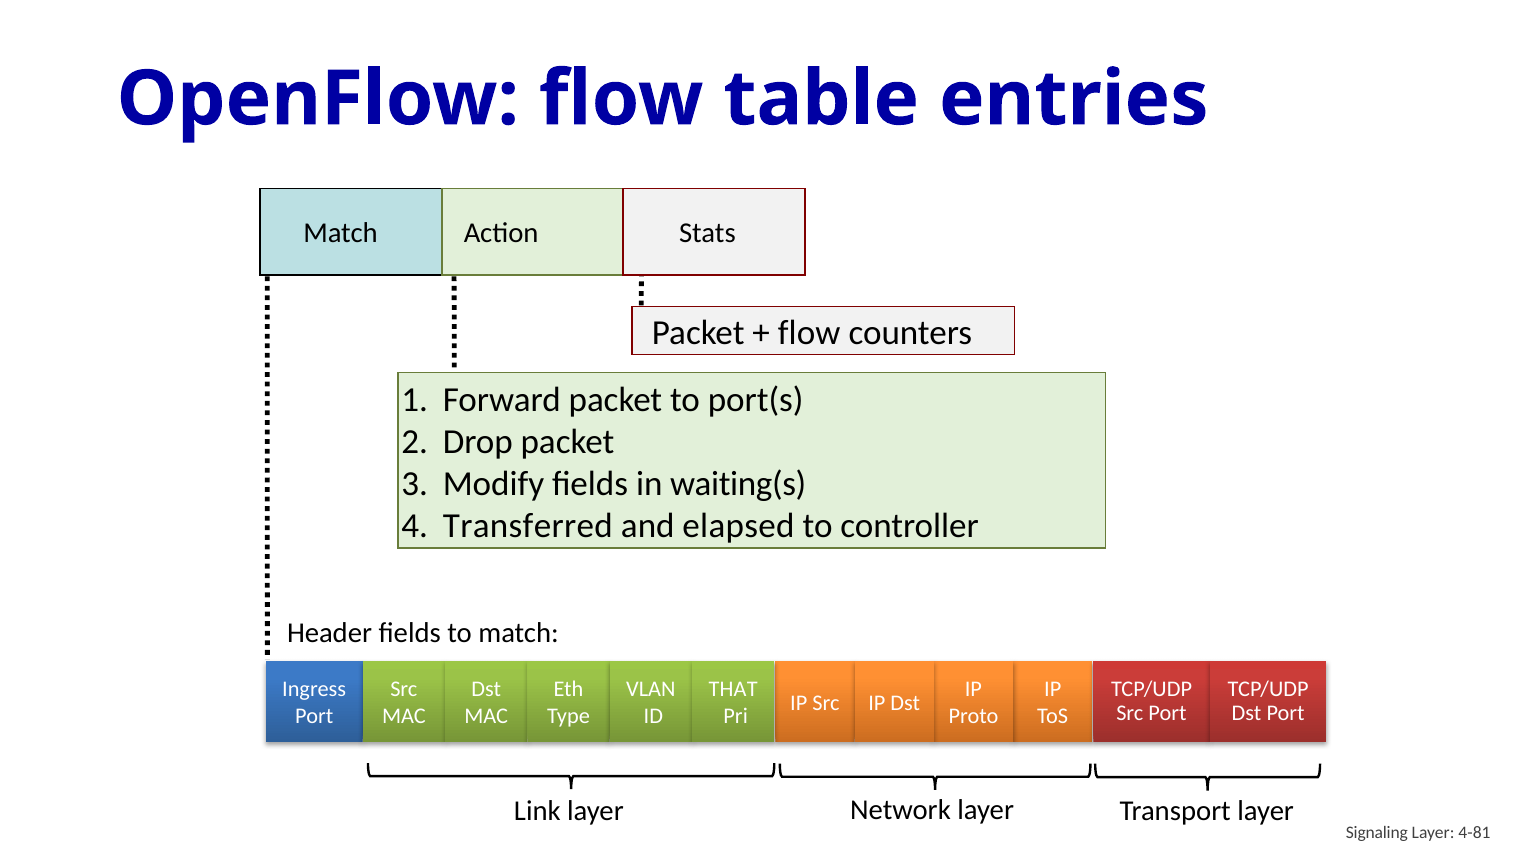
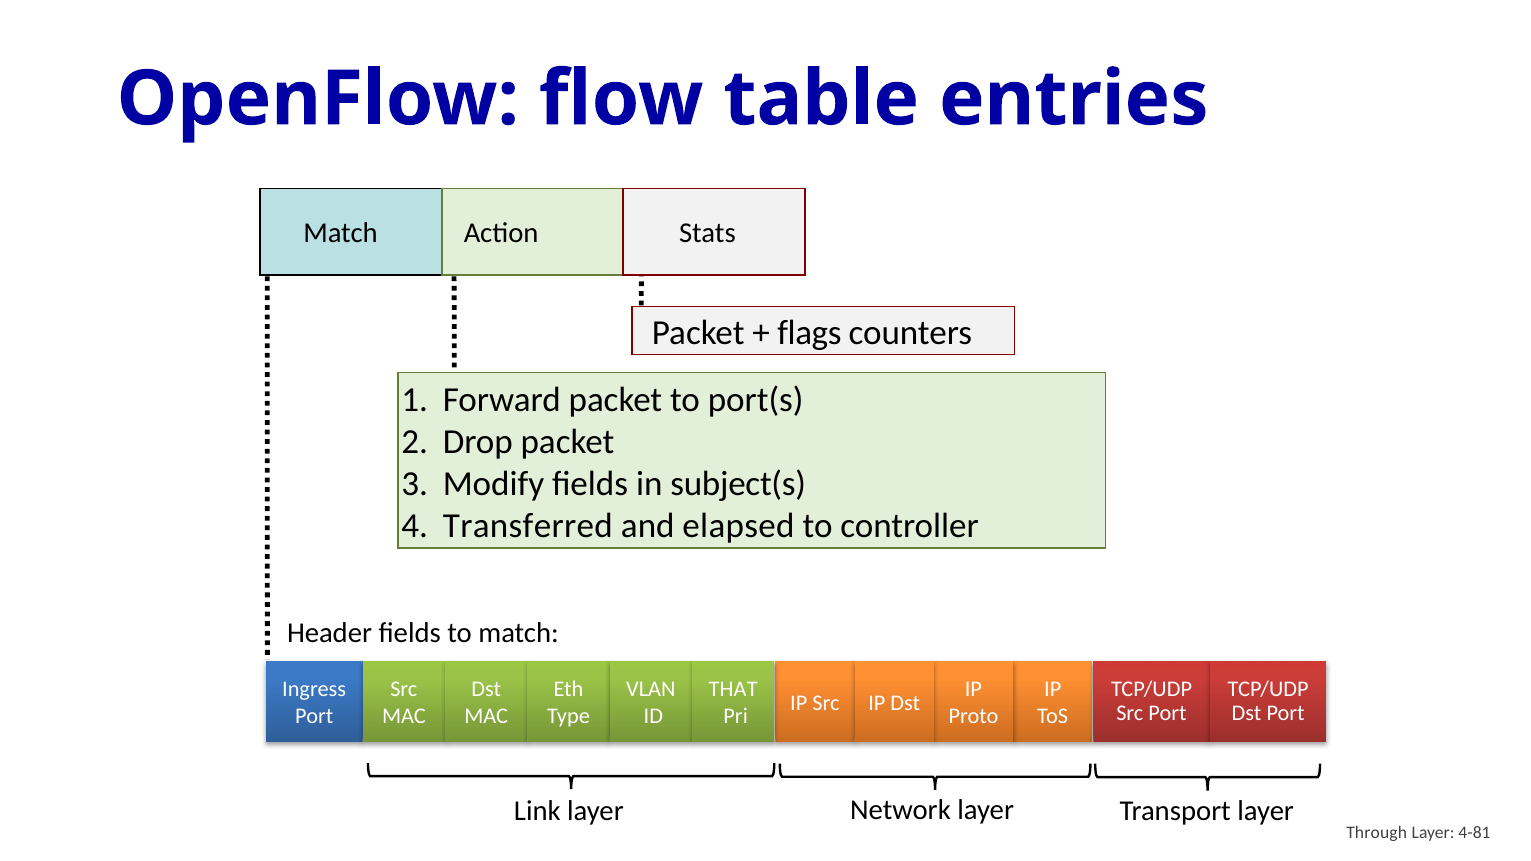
flow at (809, 333): flow -> flags
waiting(s: waiting(s -> subject(s
Signaling: Signaling -> Through
